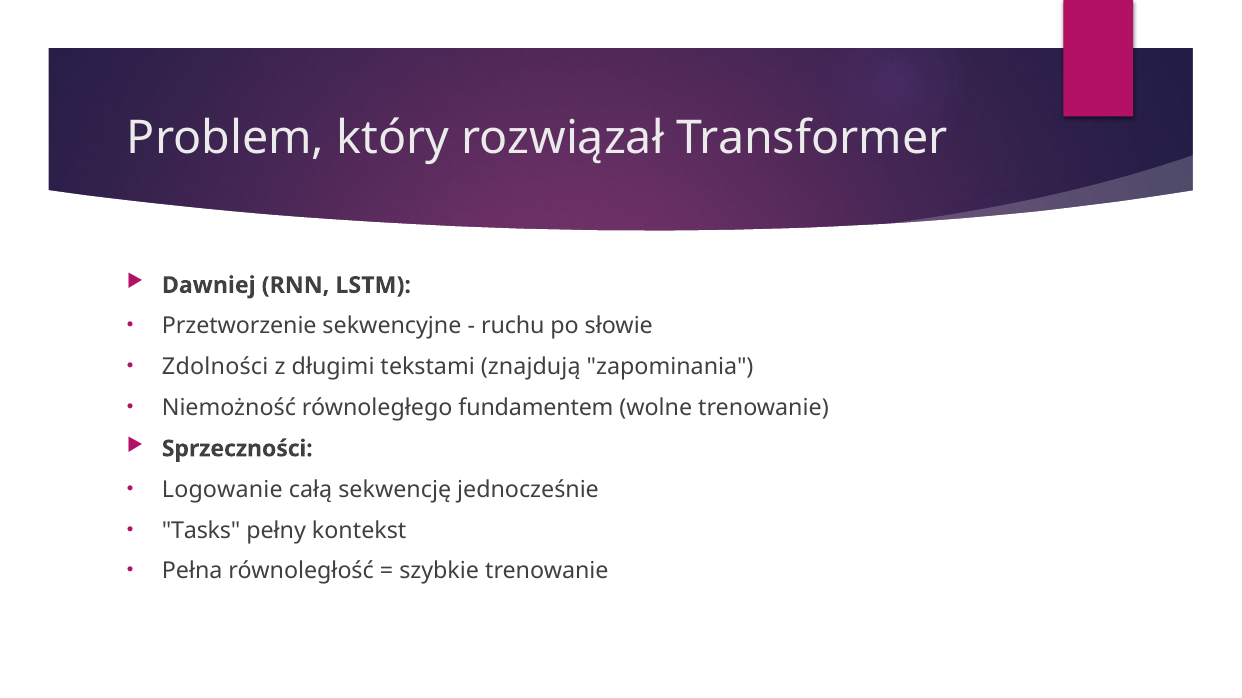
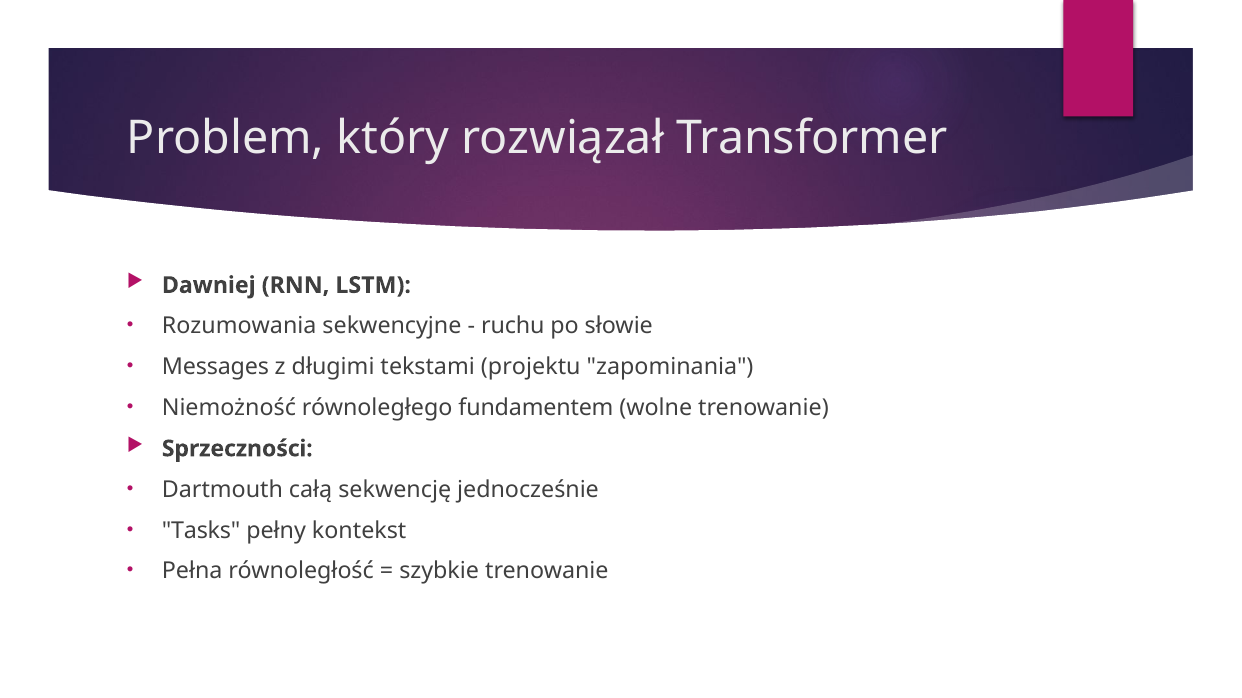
Przetworzenie: Przetworzenie -> Rozumowania
Zdolności: Zdolności -> Messages
znajdują: znajdują -> projektu
Logowanie: Logowanie -> Dartmouth
